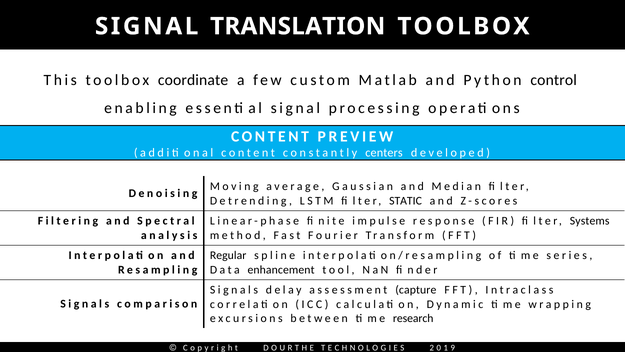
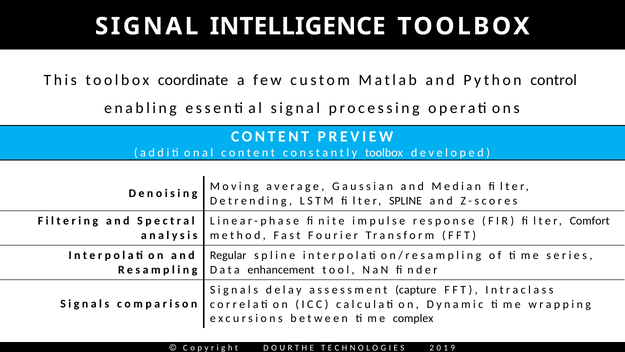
TRANSLATION: TRANSLATION -> INTELLIGENCE
constantly centers: centers -> toolbox
STATIC at (406, 200): STATIC -> SPLINE
Systems: Systems -> Comfort
research: research -> complex
